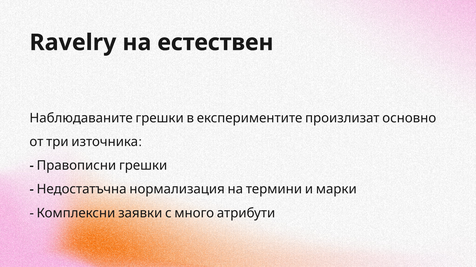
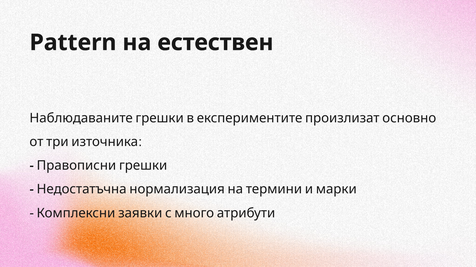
Ravelry: Ravelry -> Pattern
